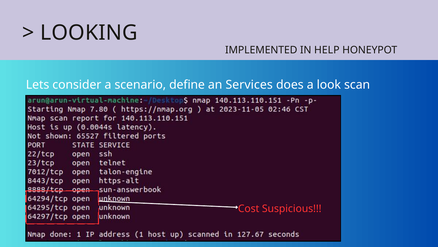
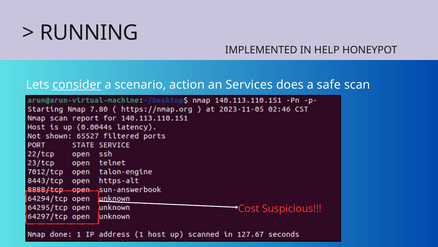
LOOKING: LOOKING -> RUNNING
consider underline: none -> present
define: define -> action
look: look -> safe
